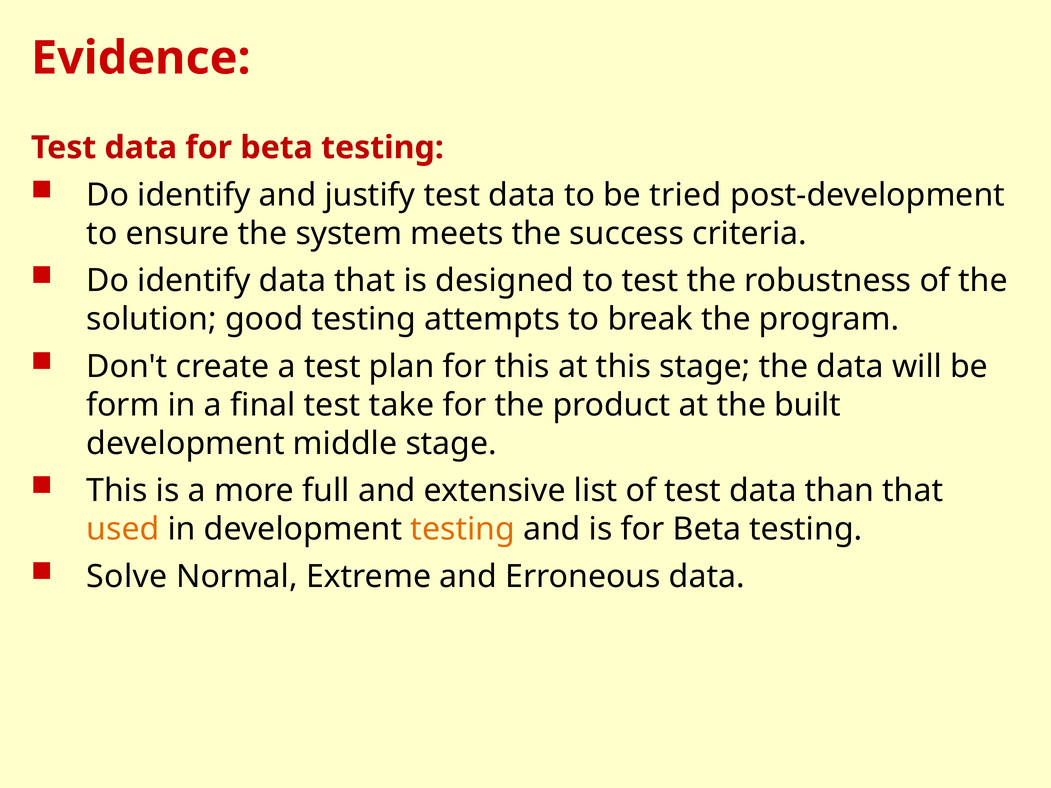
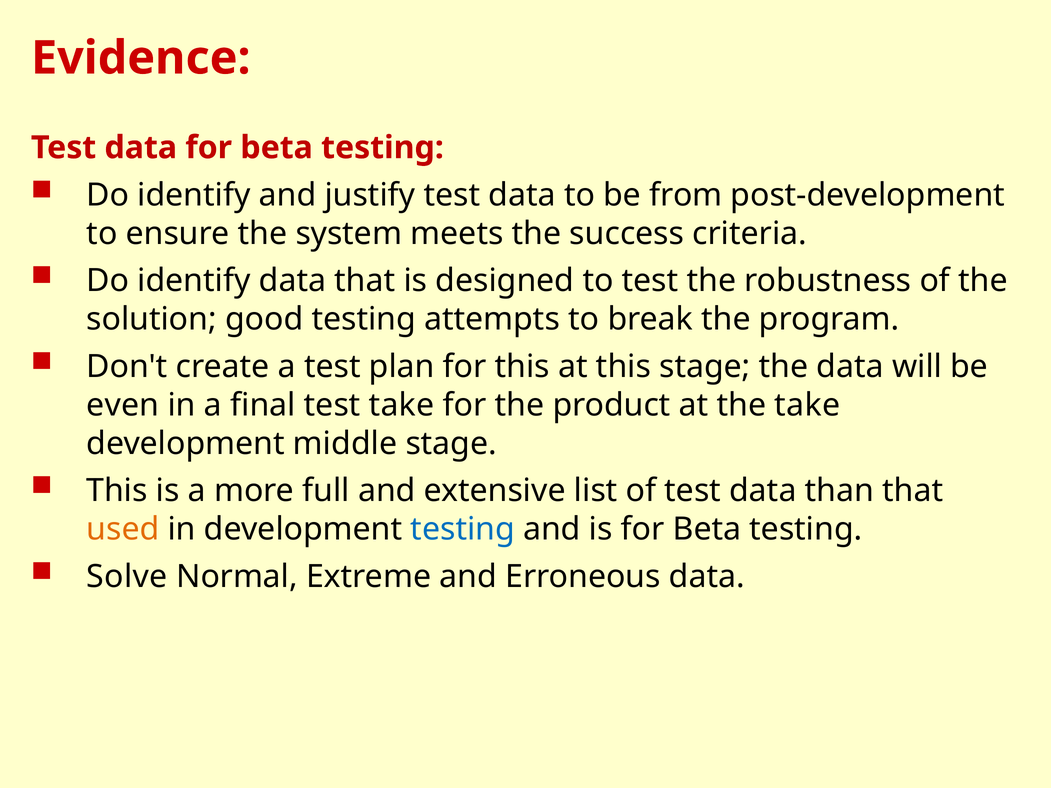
tried: tried -> from
form: form -> even
the built: built -> take
testing at (463, 529) colour: orange -> blue
